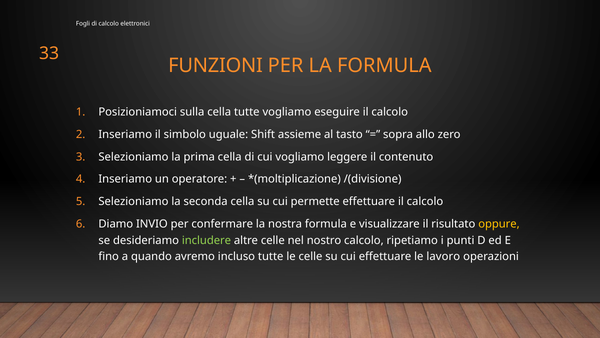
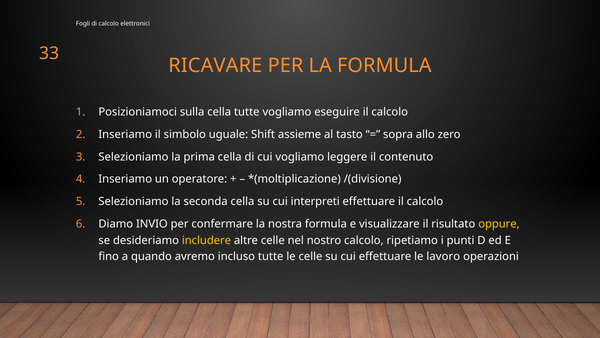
FUNZIONI: FUNZIONI -> RICAVARE
permette: permette -> interpreti
includere colour: light green -> yellow
